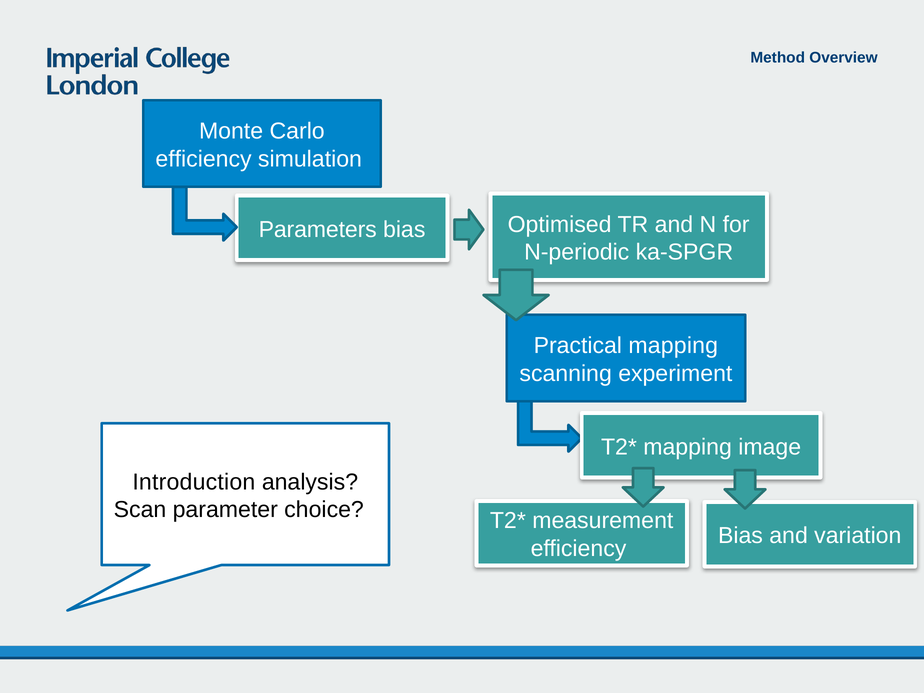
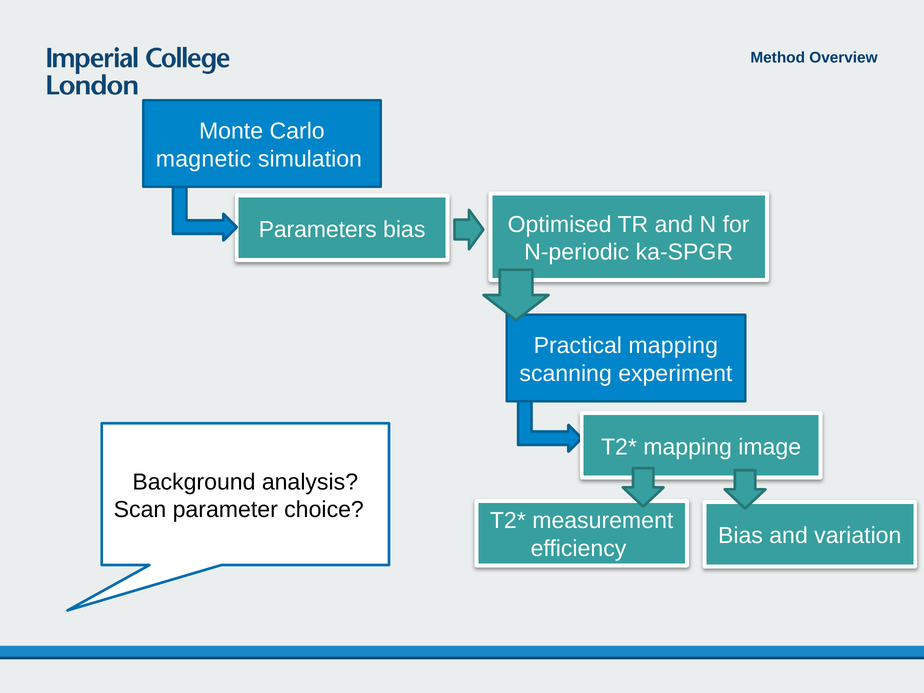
efficiency at (204, 159): efficiency -> magnetic
Introduction: Introduction -> Background
